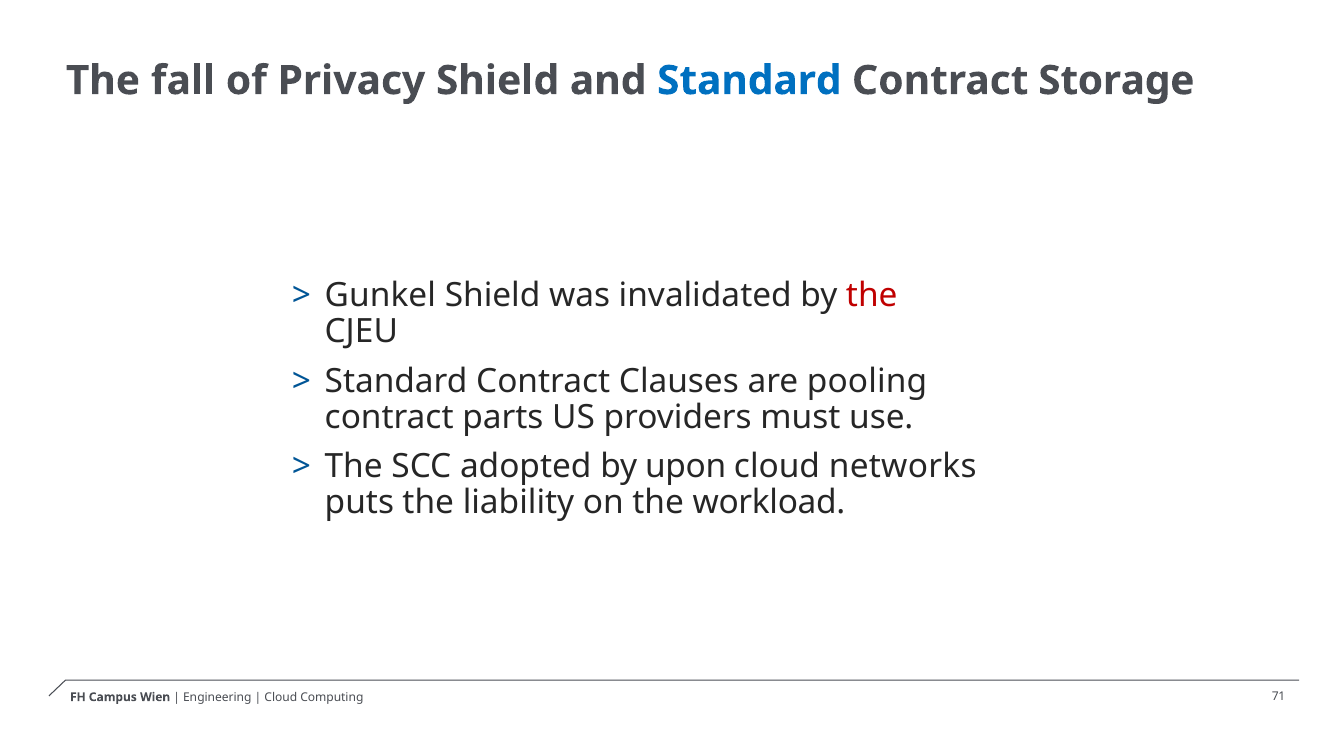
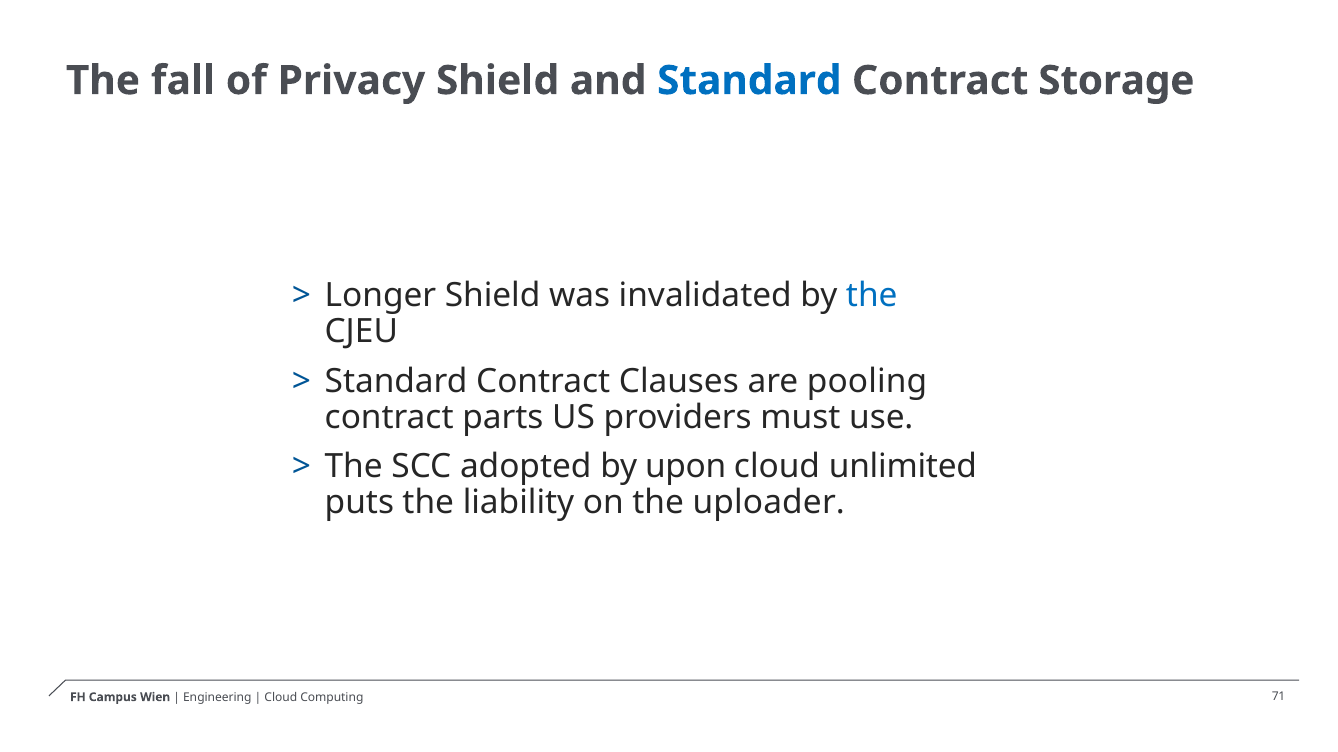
Gunkel: Gunkel -> Longer
the at (872, 296) colour: red -> blue
networks: networks -> unlimited
workload: workload -> uploader
